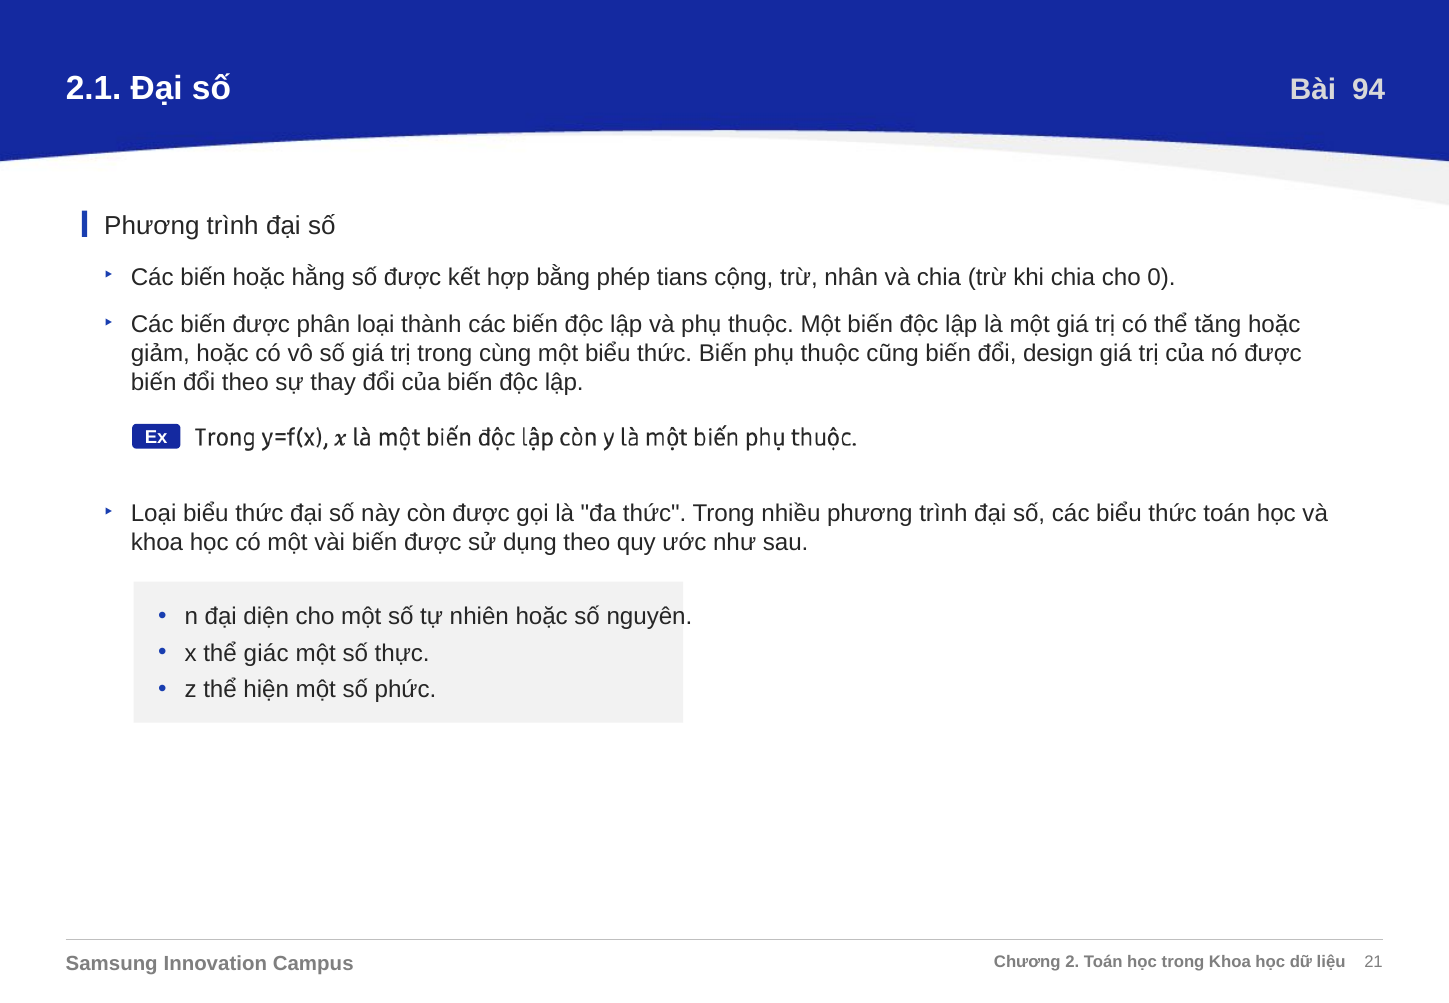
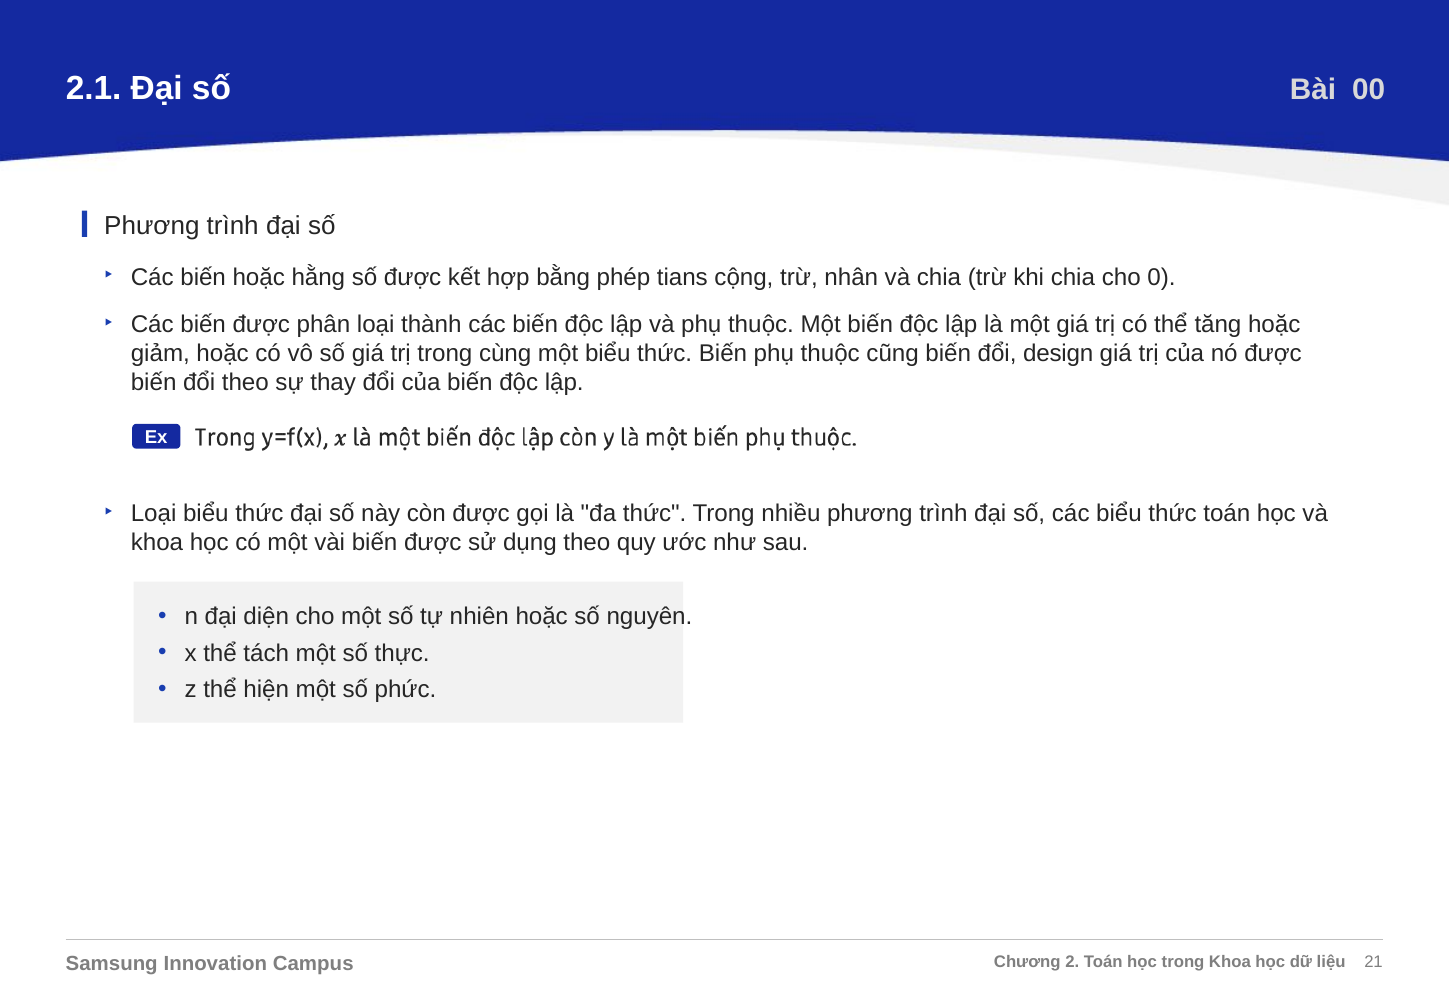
94: 94 -> 00
giác: giác -> tách
